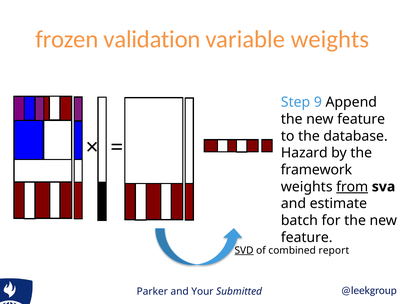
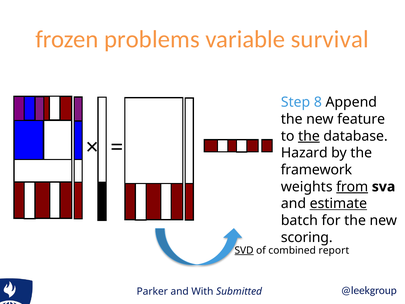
validation: validation -> problems
variable weights: weights -> survival
9: 9 -> 8
the at (309, 136) underline: none -> present
estimate underline: none -> present
feature at (307, 237): feature -> scoring
Your: Your -> With
